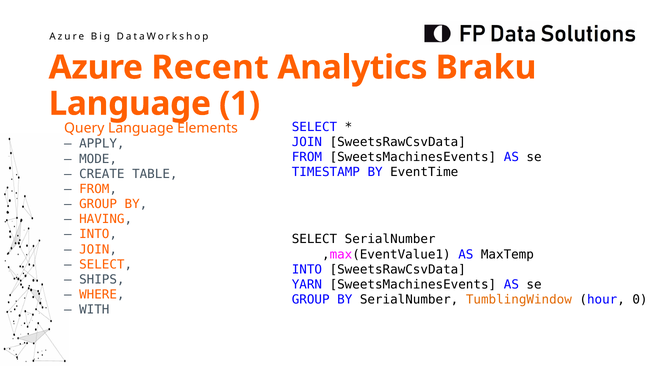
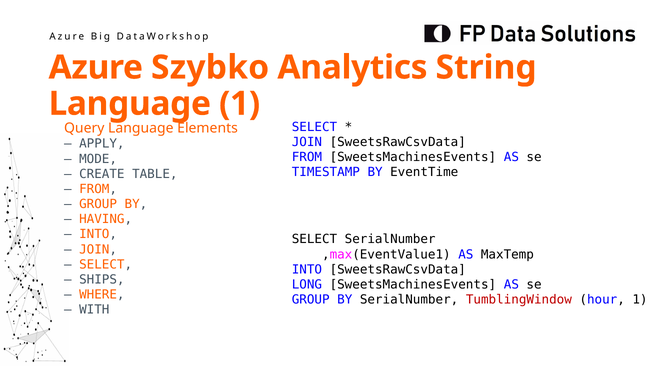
Recent: Recent -> Szybko
Braku: Braku -> String
YARN: YARN -> LONG
TumblingWindow colour: orange -> red
hour 0: 0 -> 1
